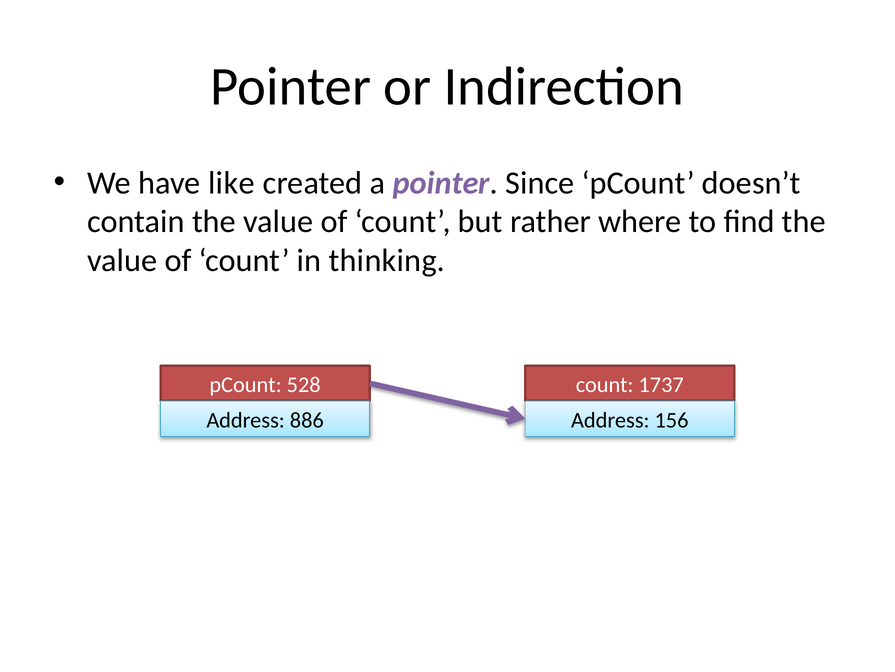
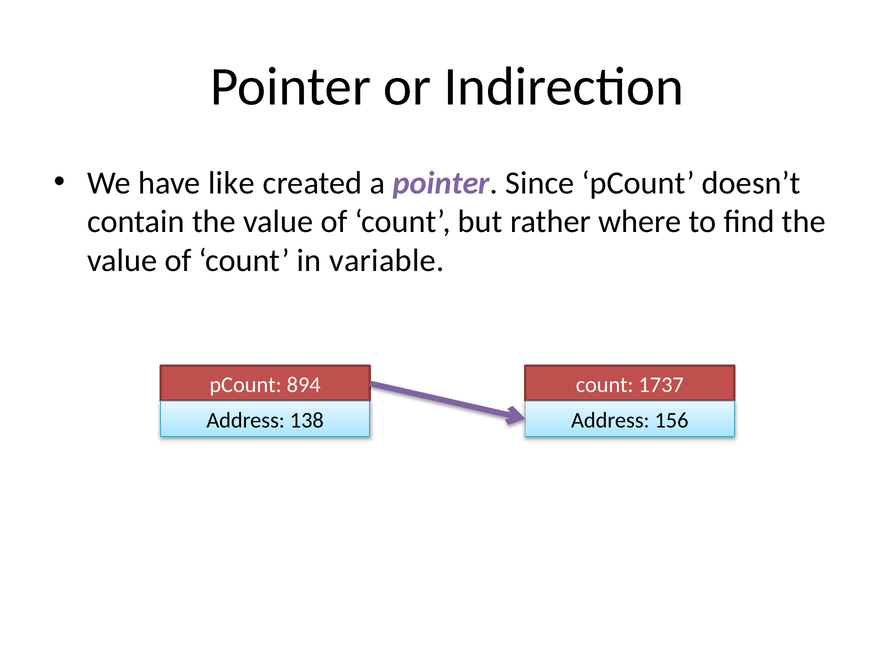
thinking: thinking -> variable
528: 528 -> 894
886: 886 -> 138
